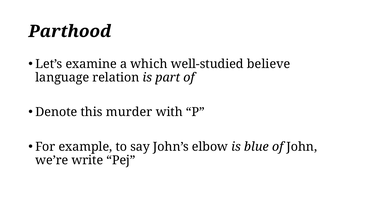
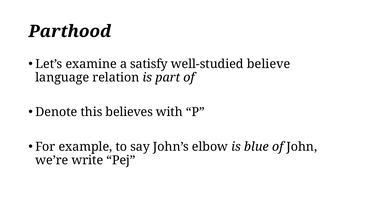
which: which -> satisfy
murder: murder -> believes
